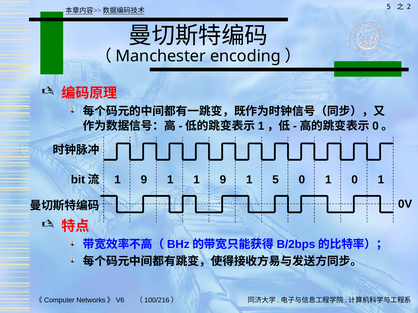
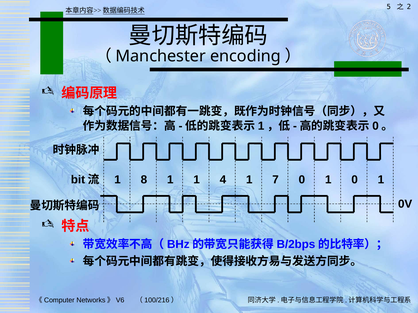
9 at (144, 180): 9 -> 8
1 1 9: 9 -> 4
1 5: 5 -> 7
